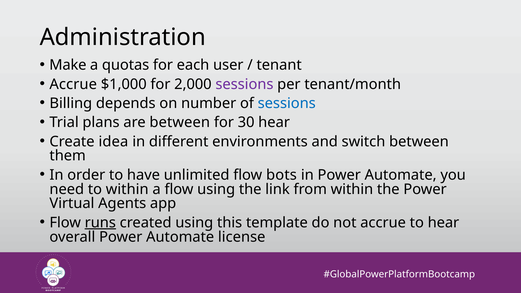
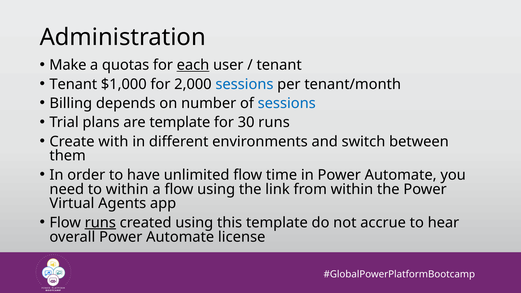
each underline: none -> present
Accrue at (73, 84): Accrue -> Tenant
sessions at (244, 84) colour: purple -> blue
are between: between -> template
30 hear: hear -> runs
idea: idea -> with
bots: bots -> time
